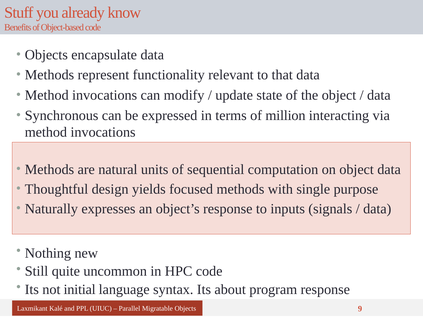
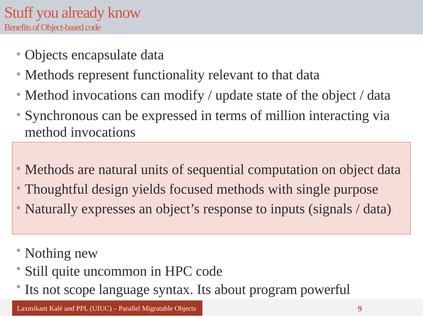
initial: initial -> scope
program response: response -> powerful
